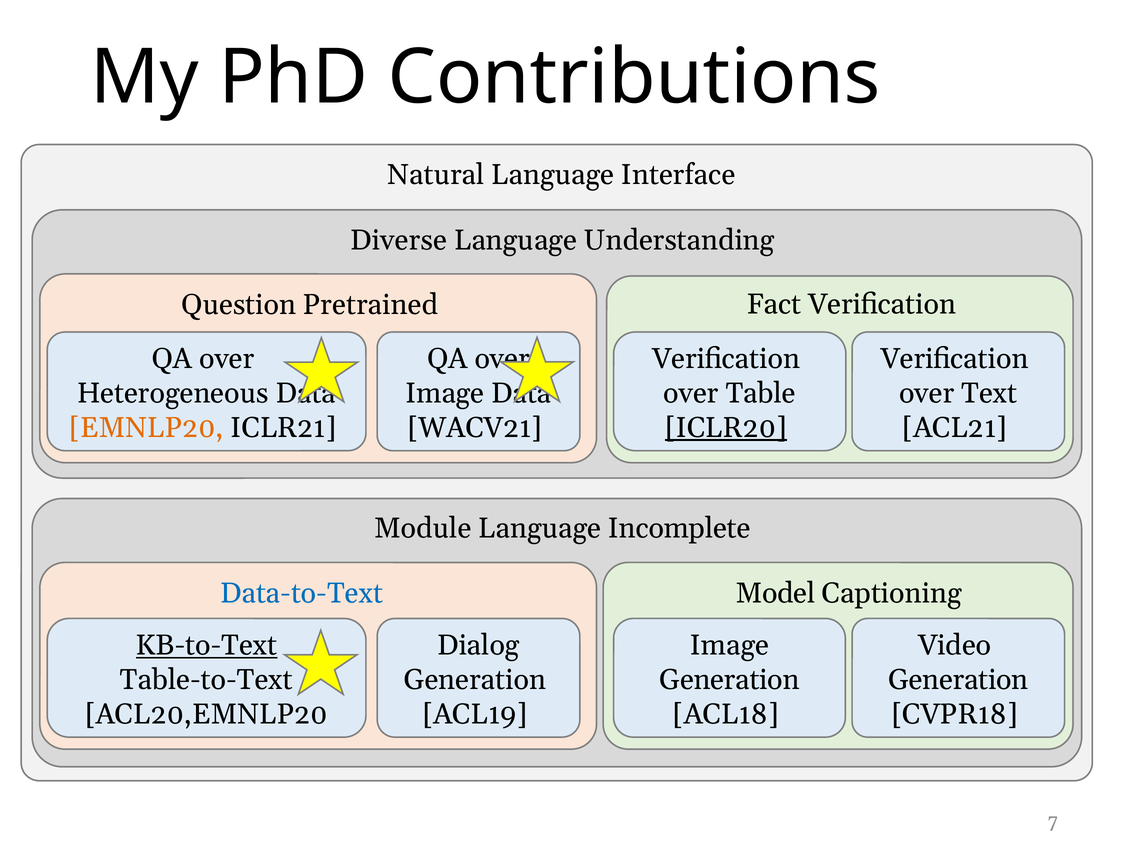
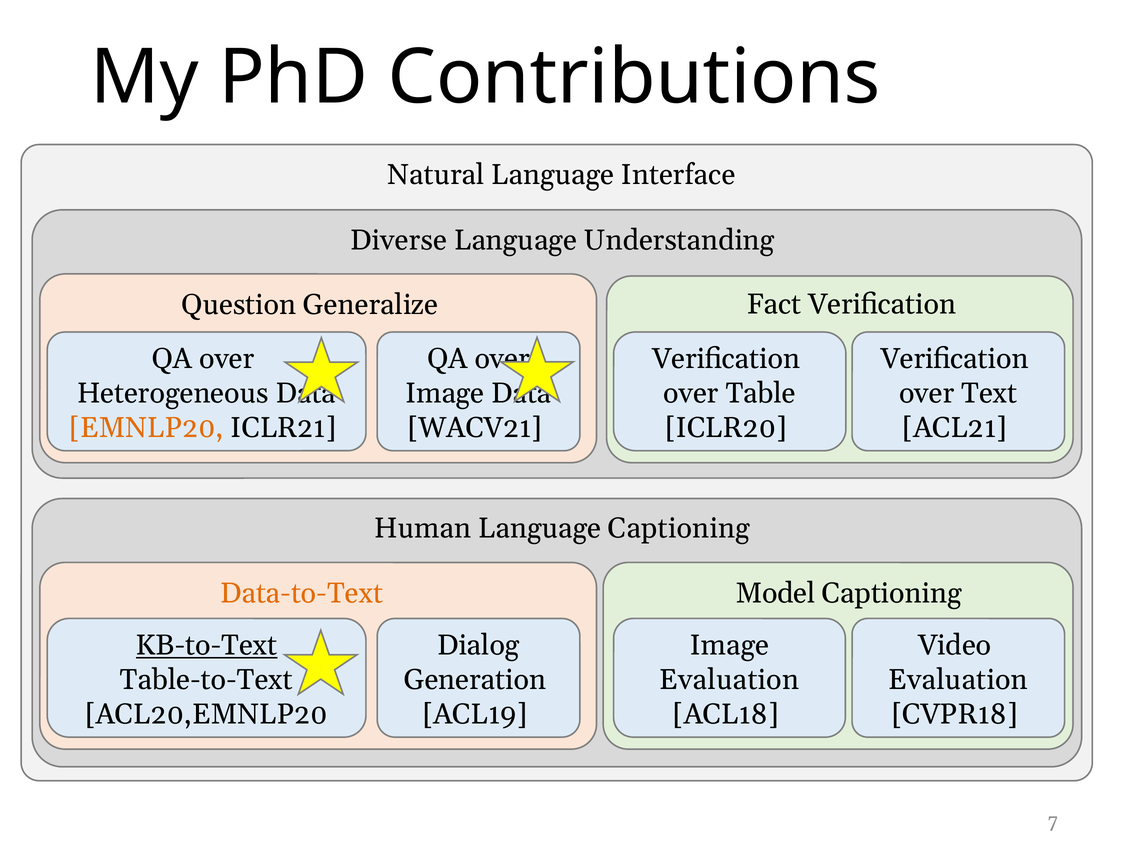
Pretrained: Pretrained -> Generalize
ICLR20 underline: present -> none
Module: Module -> Human
Language Incomplete: Incomplete -> Captioning
Data-to-Text colour: blue -> orange
Generation at (729, 680): Generation -> Evaluation
Generation at (958, 680): Generation -> Evaluation
